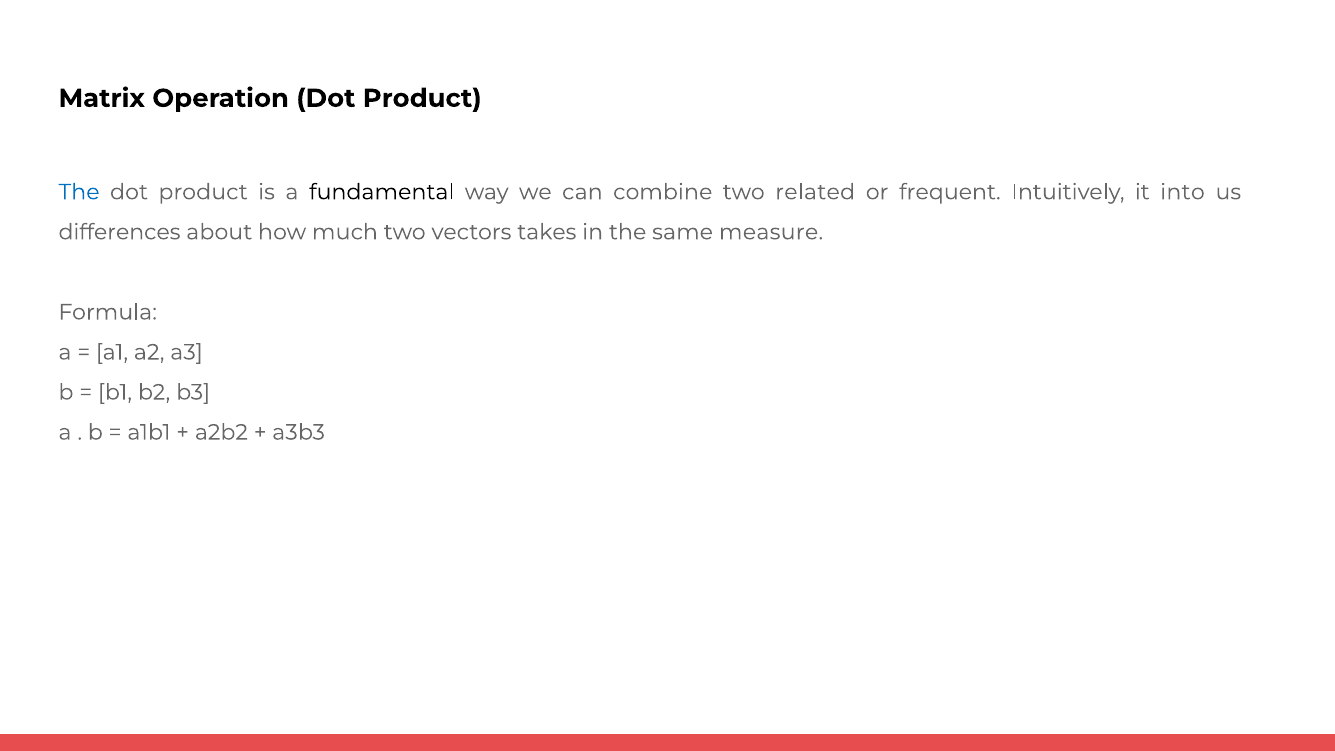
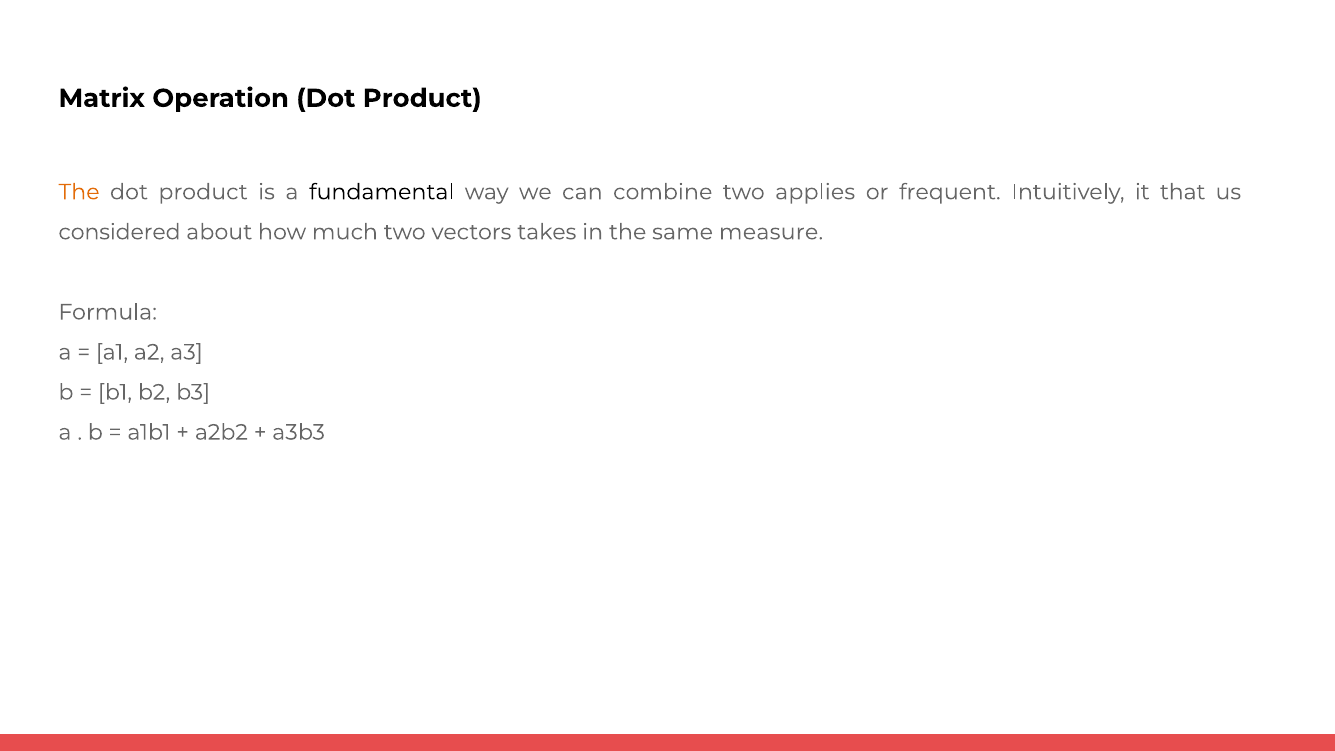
The at (79, 192) colour: blue -> orange
related: related -> applies
into: into -> that
differences: differences -> considered
